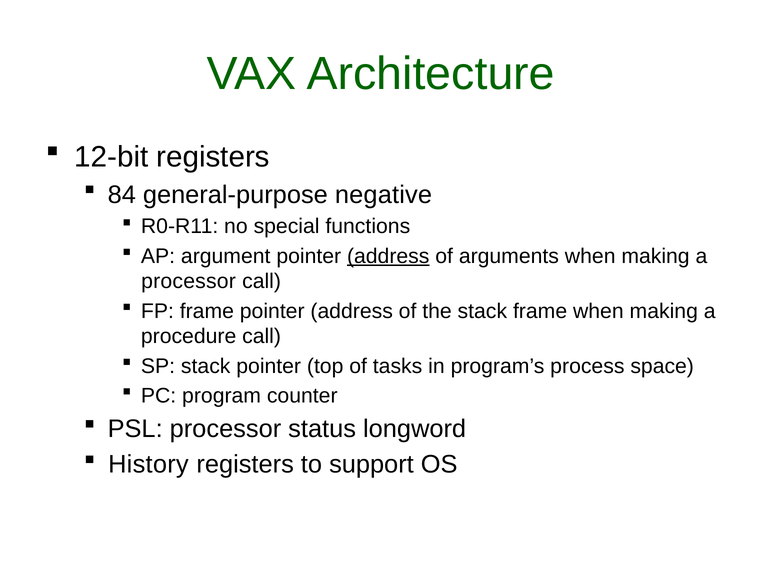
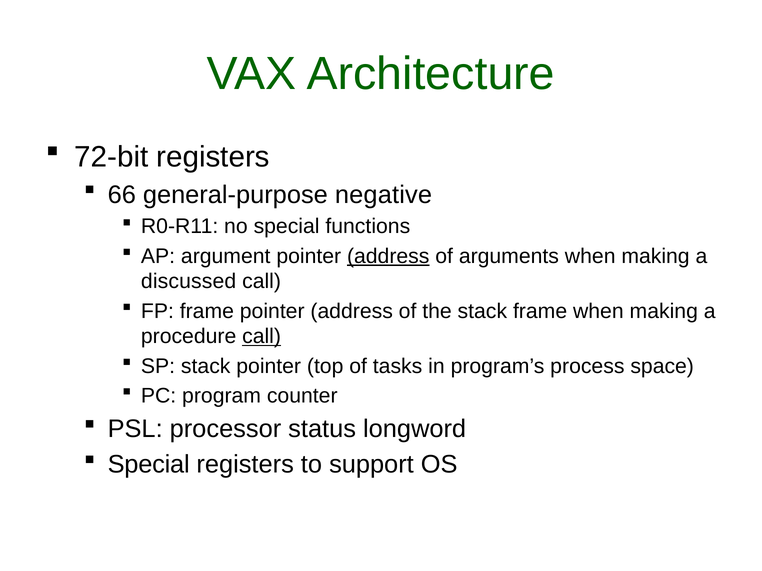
12-bit: 12-bit -> 72-bit
84: 84 -> 66
processor at (189, 282): processor -> discussed
call at (262, 337) underline: none -> present
History at (148, 465): History -> Special
